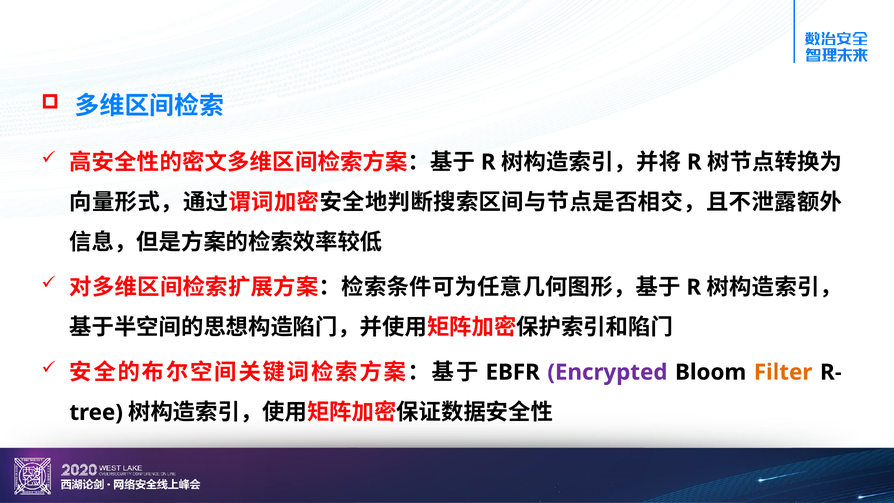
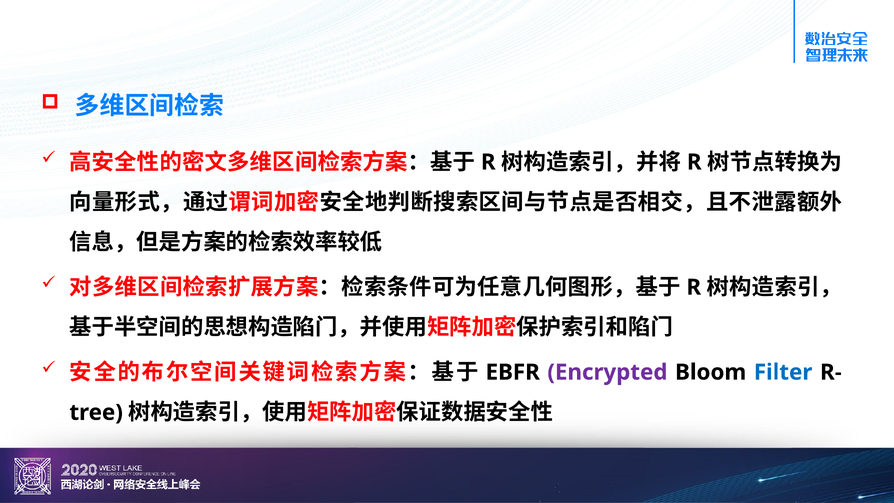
Filter colour: orange -> blue
